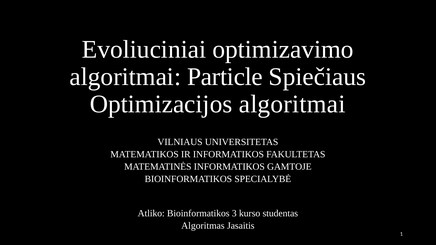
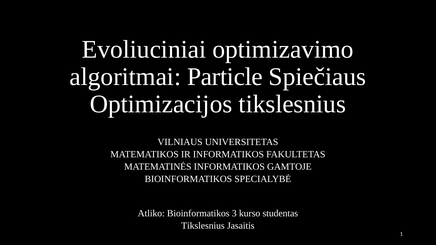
Optimizacijos algoritmai: algoritmai -> tikslesnius
Algoritmas at (203, 226): Algoritmas -> Tikslesnius
